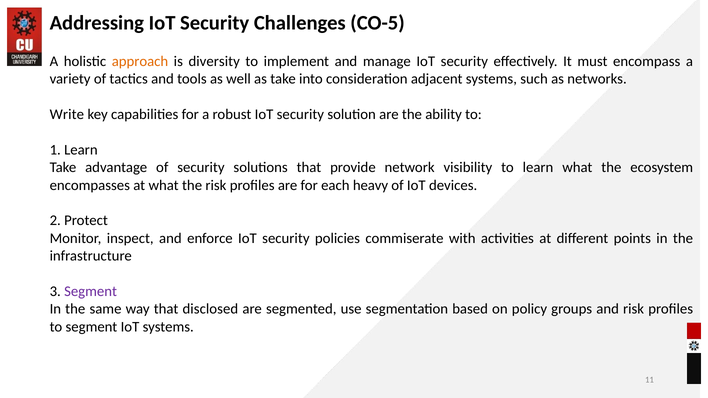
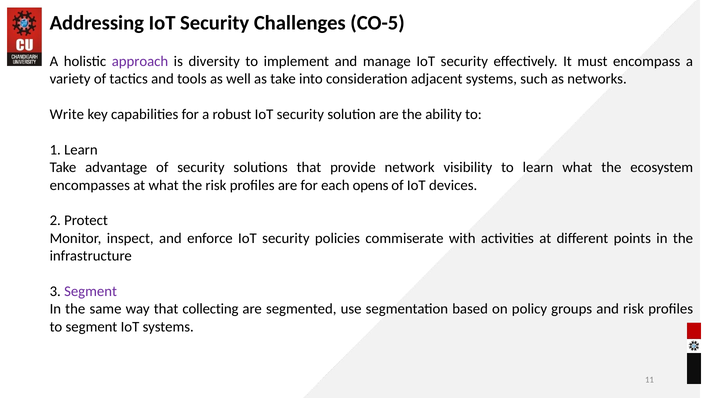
approach colour: orange -> purple
heavy: heavy -> opens
disclosed: disclosed -> collecting
